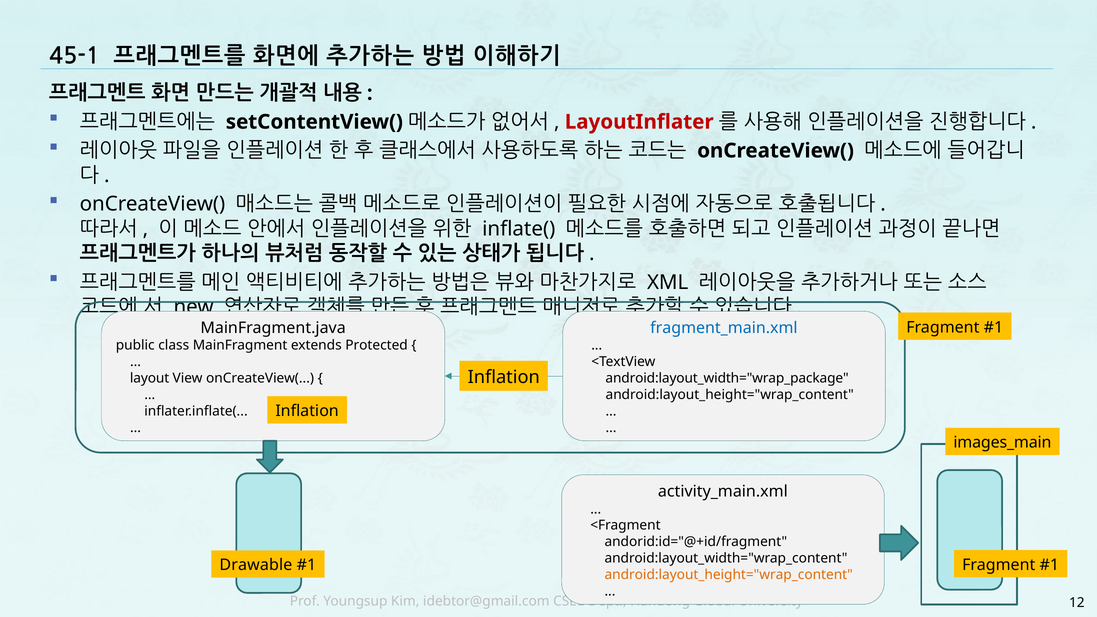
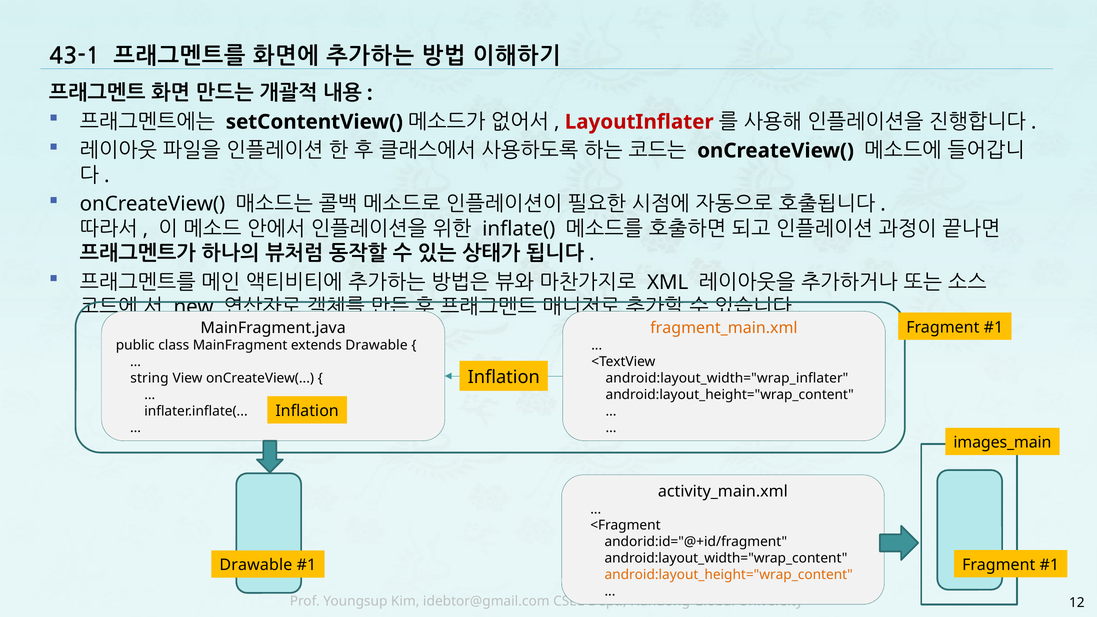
45-1: 45-1 -> 43-1
fragment_main.xml colour: blue -> orange
extends Protected: Protected -> Drawable
layout: layout -> string
android:layout_width="wrap_package: android:layout_width="wrap_package -> android:layout_width="wrap_inflater
